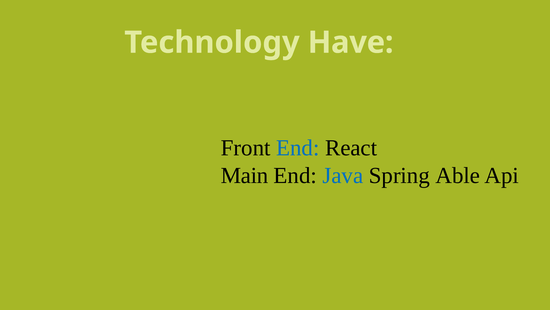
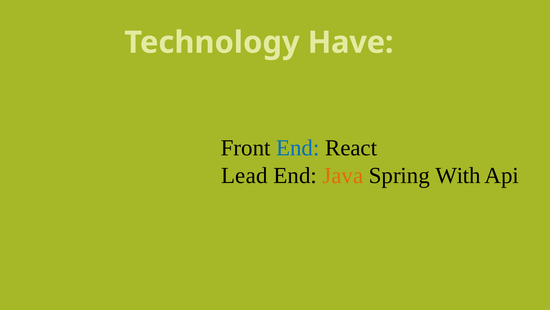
Main: Main -> Lead
Java colour: blue -> orange
Able: Able -> With
